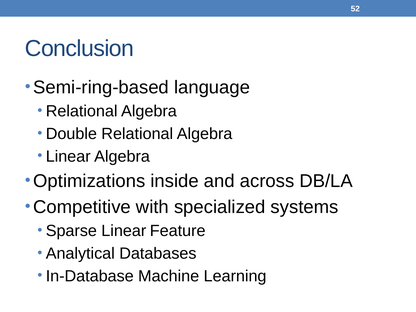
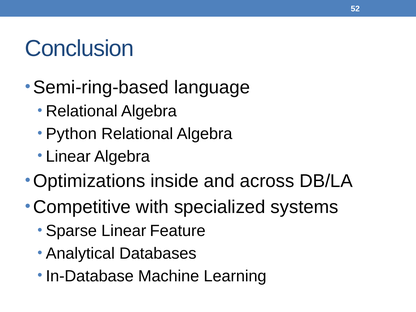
Double: Double -> Python
